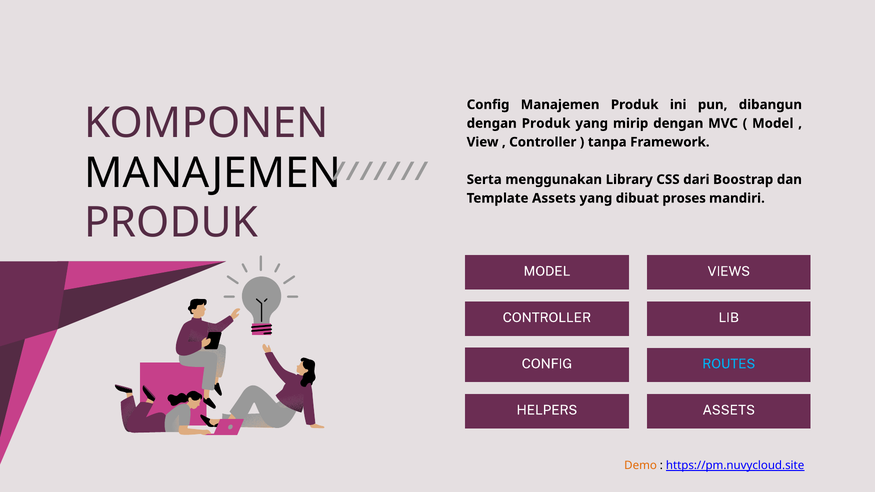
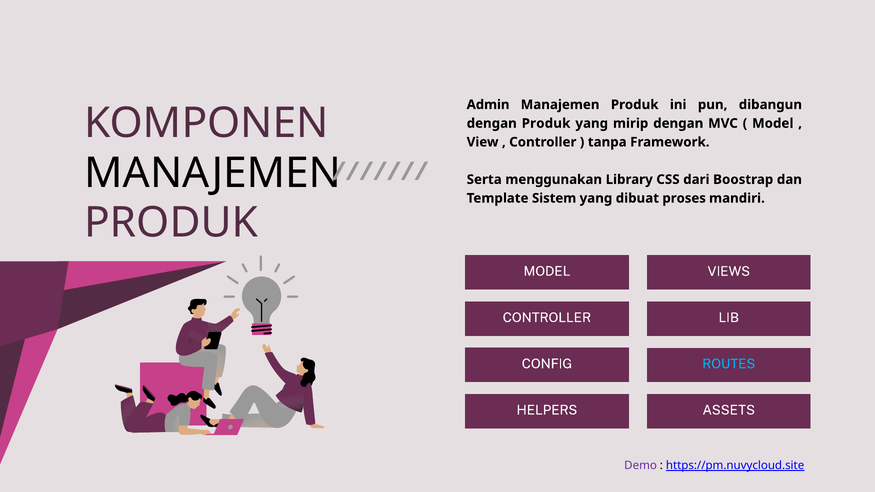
Config at (488, 105): Config -> Admin
Template Assets: Assets -> Sistem
Demo colour: orange -> purple
